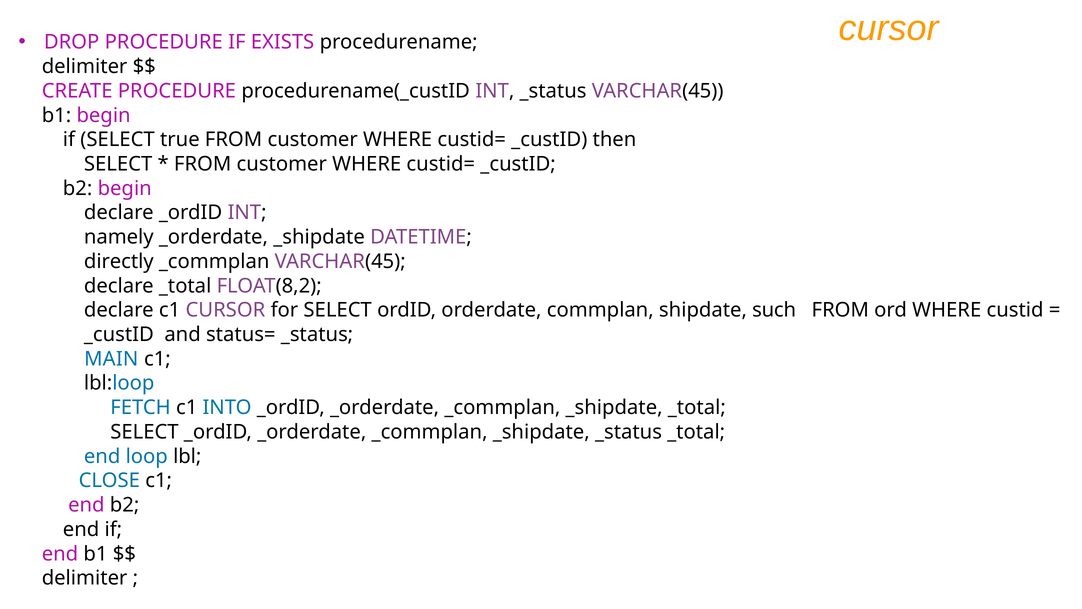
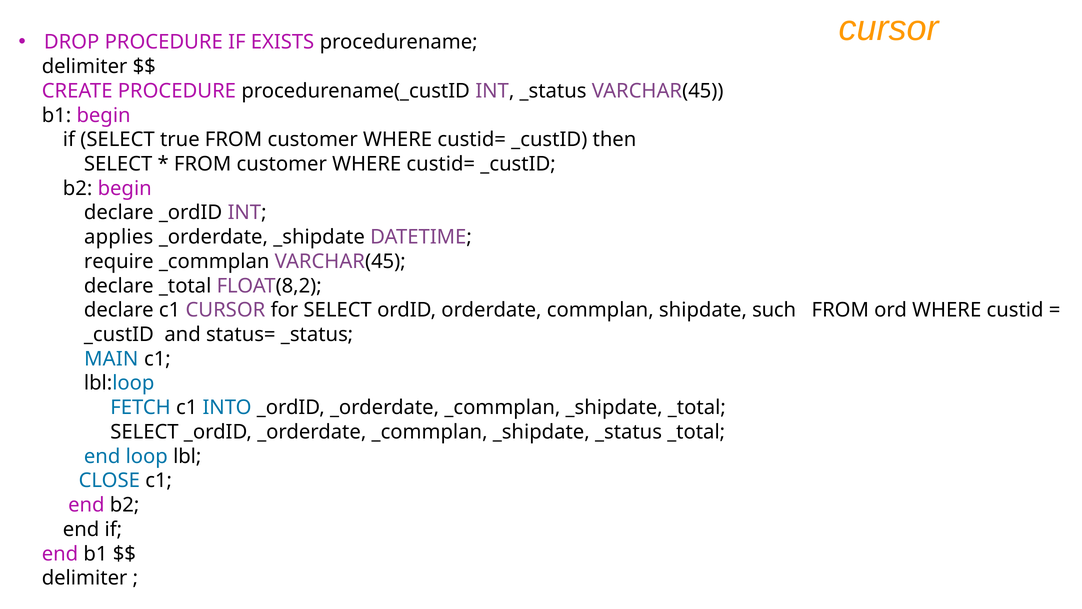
namely: namely -> applies
directly: directly -> require
